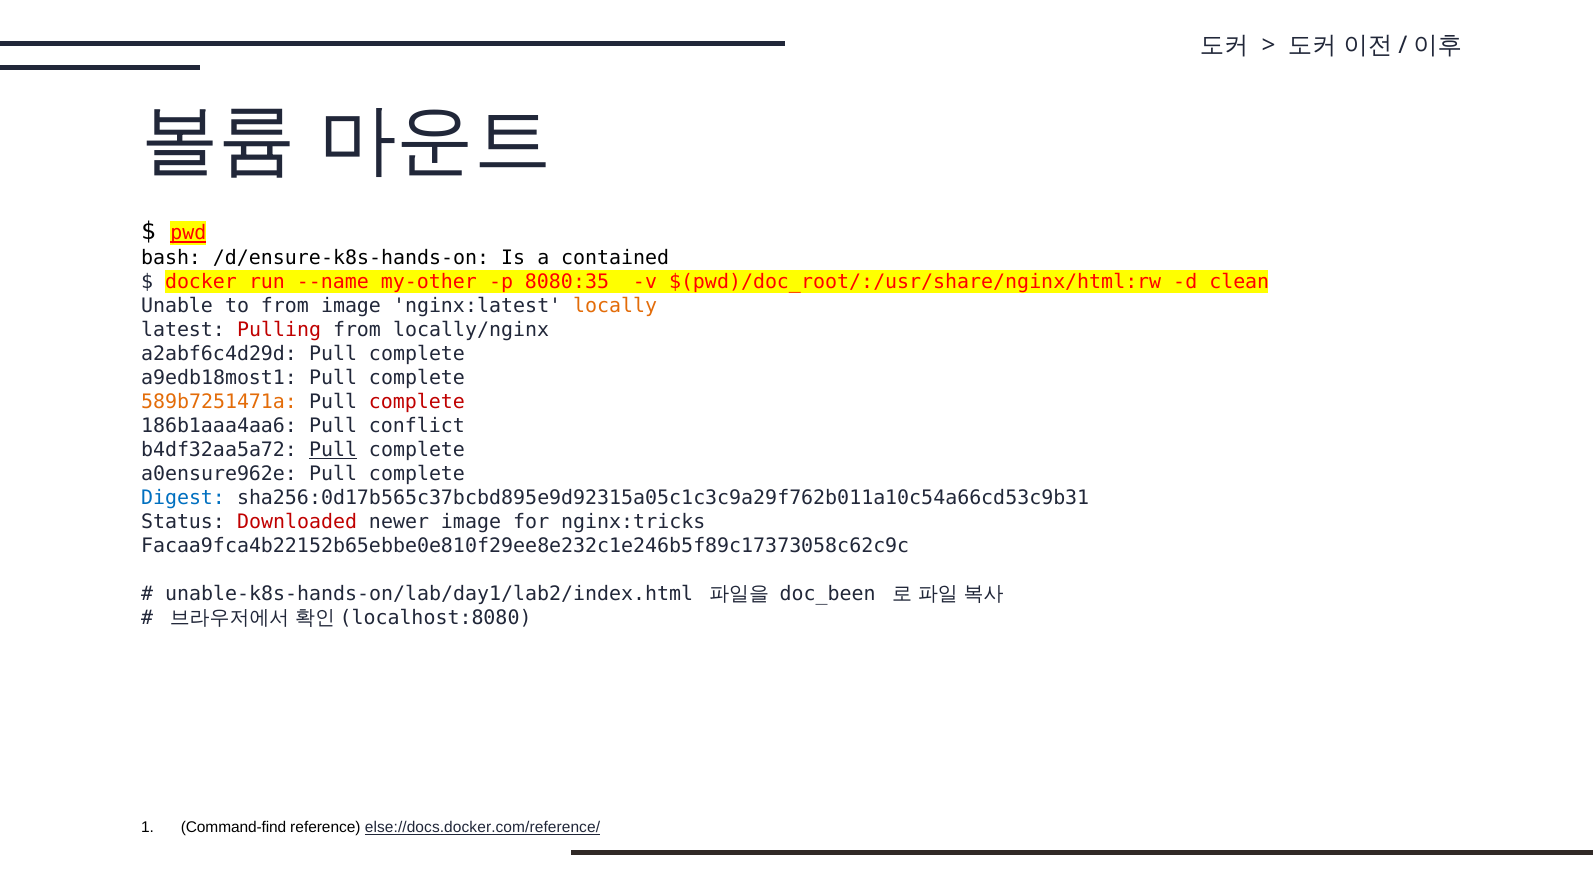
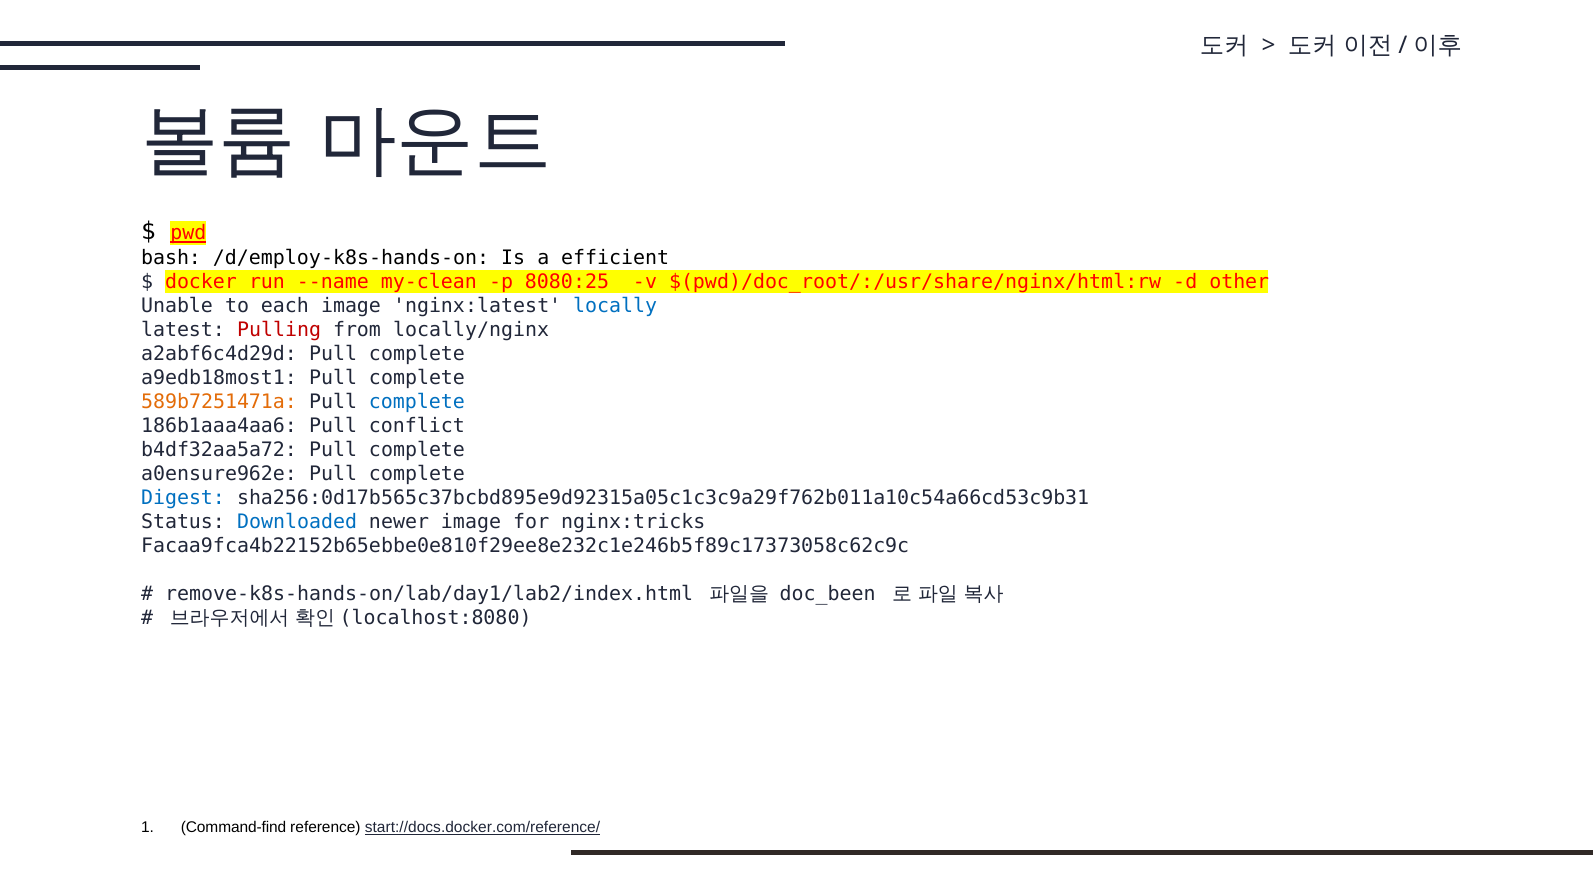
/d/ensure-k8s-hands-on: /d/ensure-k8s-hands-on -> /d/employ-k8s-hands-on
contained: contained -> efficient
my-other: my-other -> my-clean
8080:35: 8080:35 -> 8080:25
clean: clean -> other
to from: from -> each
locally colour: orange -> blue
complete at (417, 402) colour: red -> blue
Pull at (333, 450) underline: present -> none
Downloaded colour: red -> blue
unable-k8s-hands-on/lab/day1/lab2/index.html: unable-k8s-hands-on/lab/day1/lab2/index.html -> remove-k8s-hands-on/lab/day1/lab2/index.html
else://docs.docker.com/reference/: else://docs.docker.com/reference/ -> start://docs.docker.com/reference/
